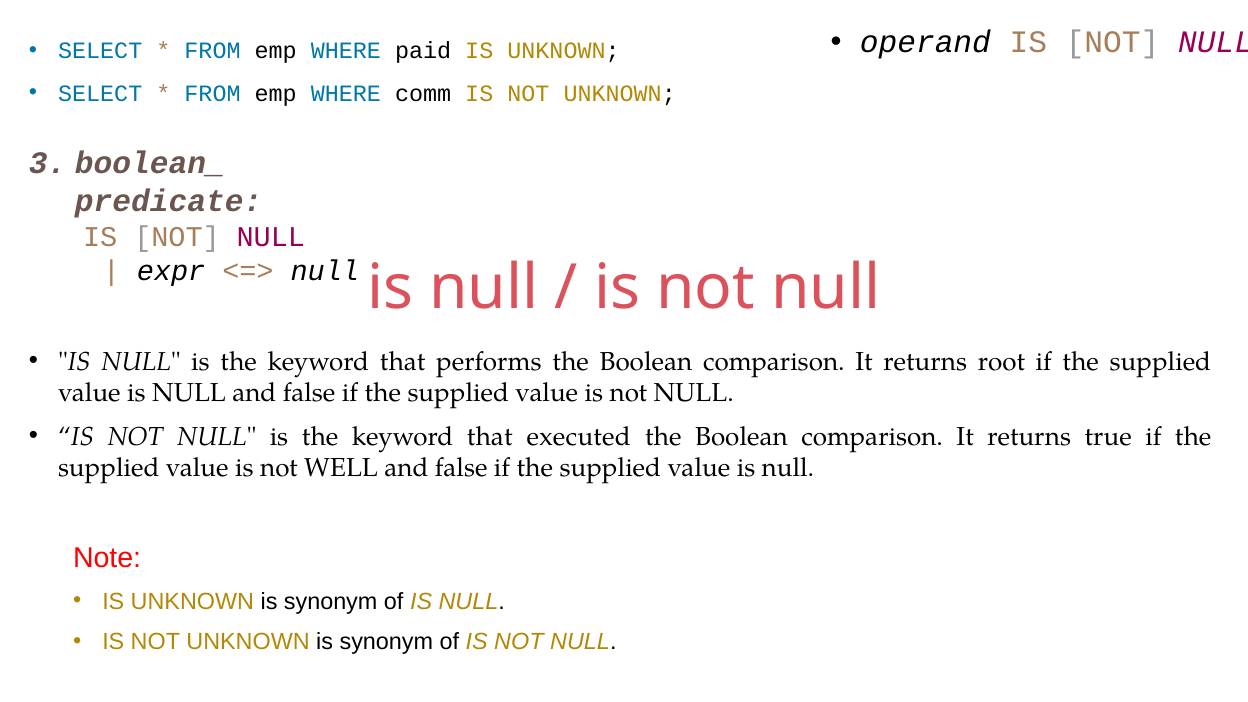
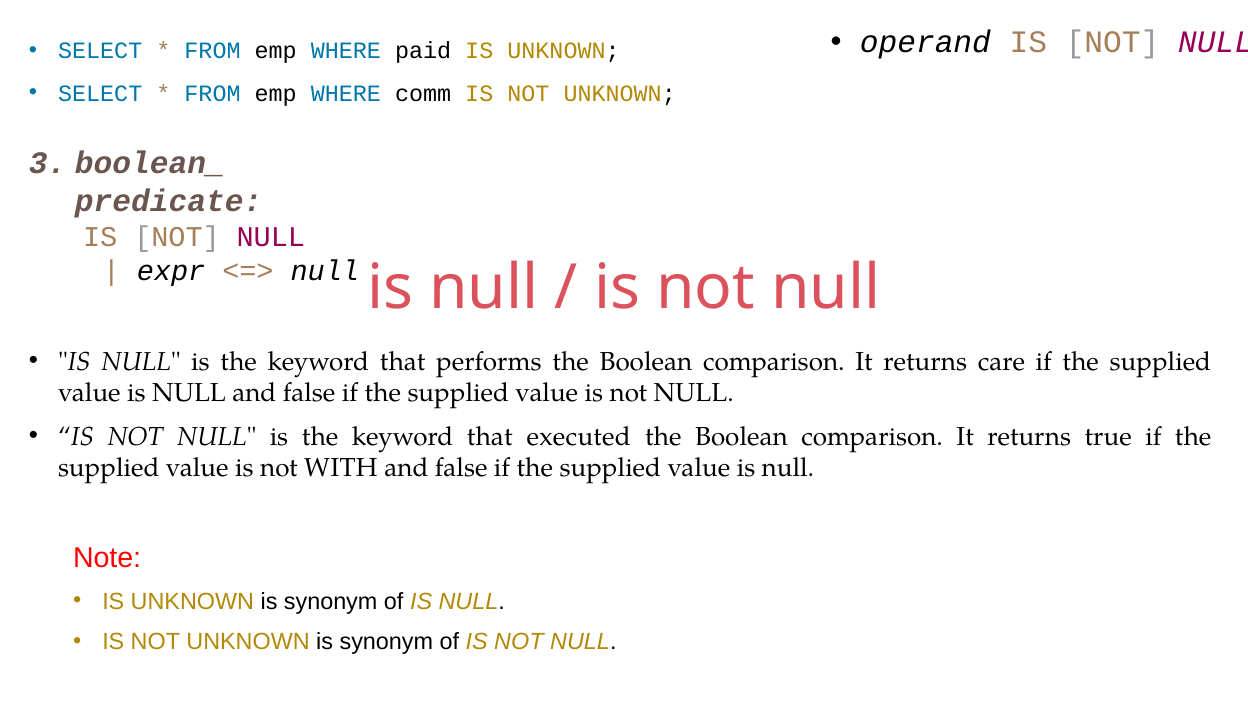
root: root -> care
WELL: WELL -> WITH
